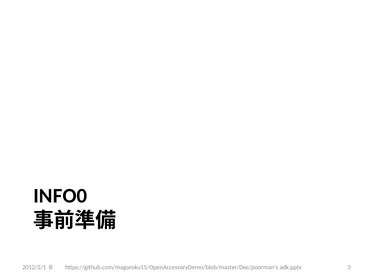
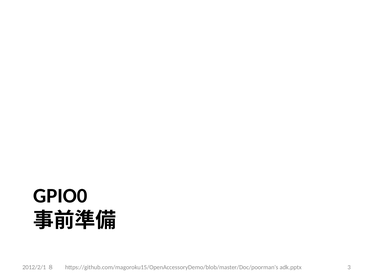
INFO0: INFO0 -> GPIO0
